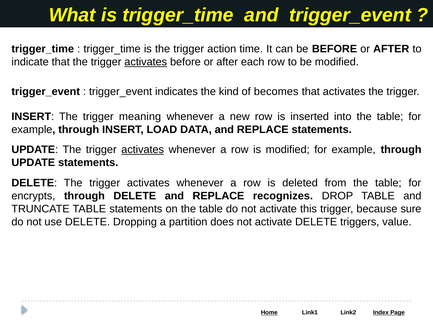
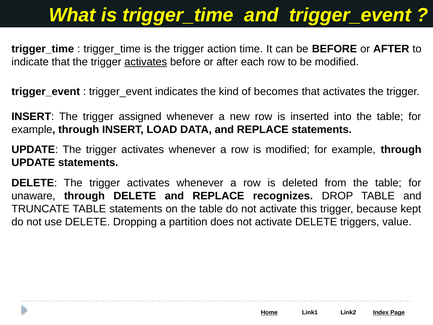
meaning: meaning -> assigned
activates at (143, 150) underline: present -> none
encrypts: encrypts -> unaware
sure: sure -> kept
